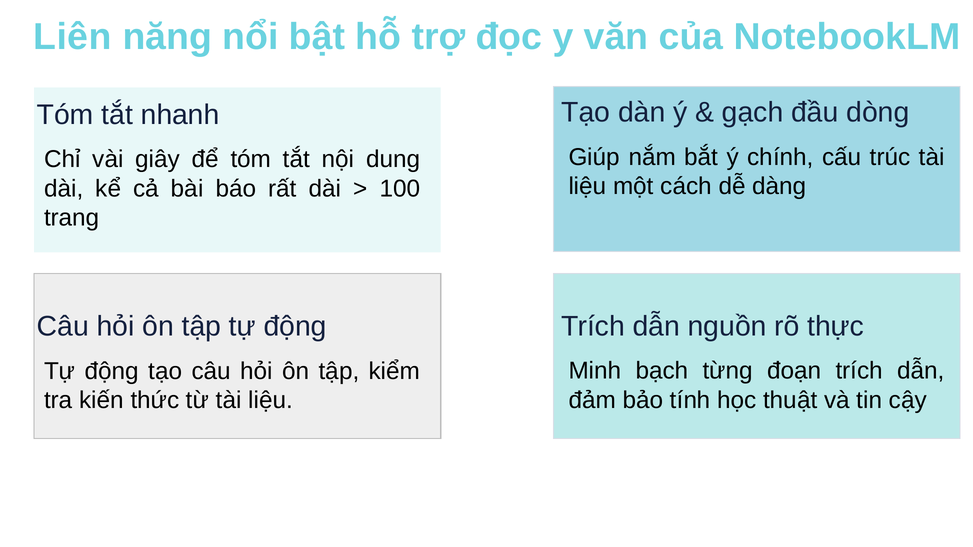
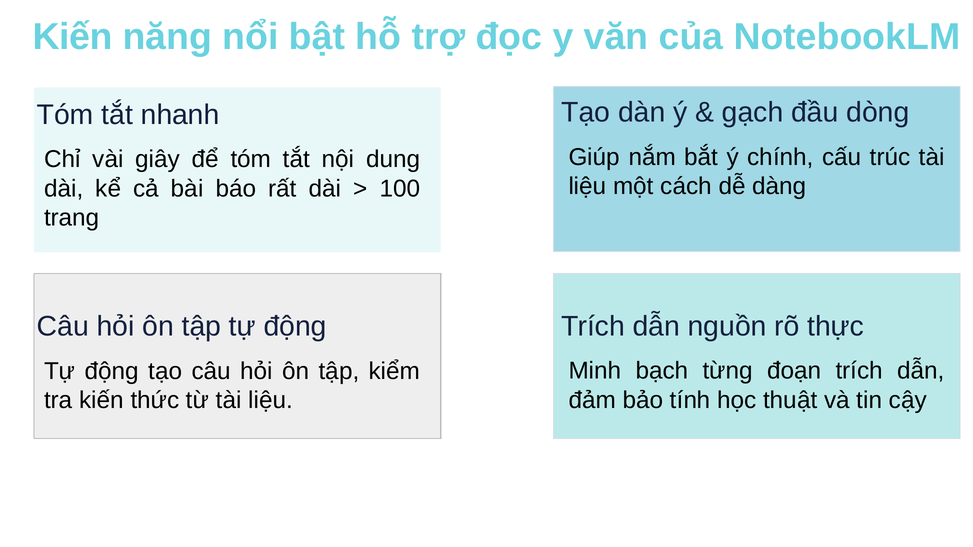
Liên at (72, 37): Liên -> Kiến
